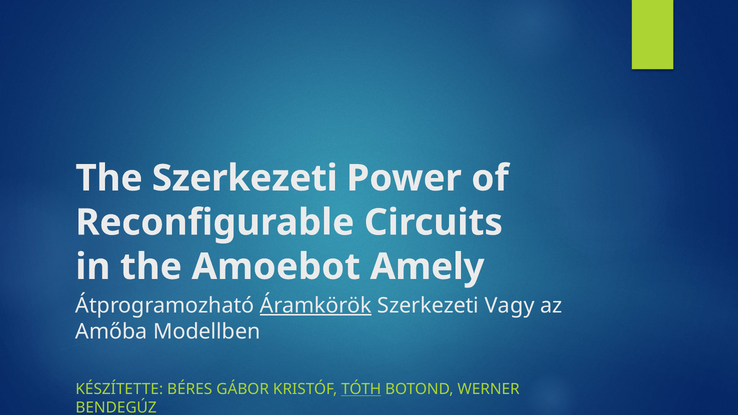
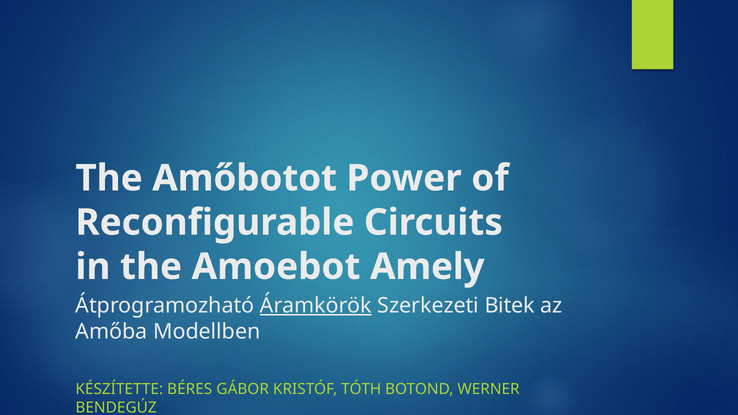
The Szerkezeti: Szerkezeti -> Amőbotot
Vagy: Vagy -> Bitek
TÓTH underline: present -> none
